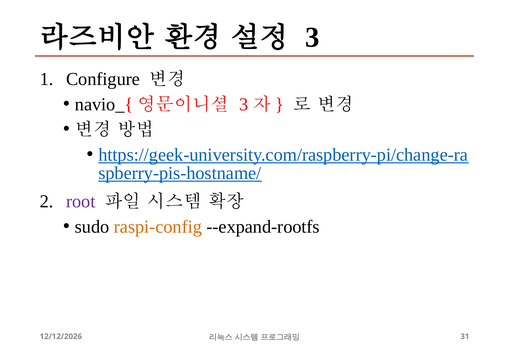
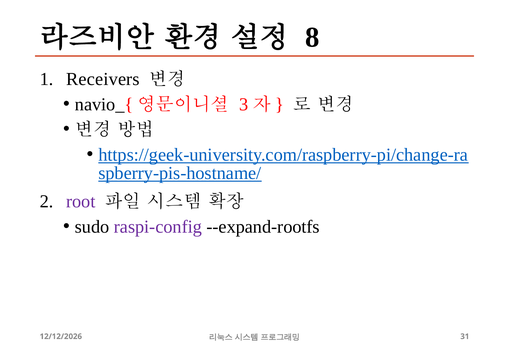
3: 3 -> 8
Configure: Configure -> Receivers
raspi-config colour: orange -> purple
